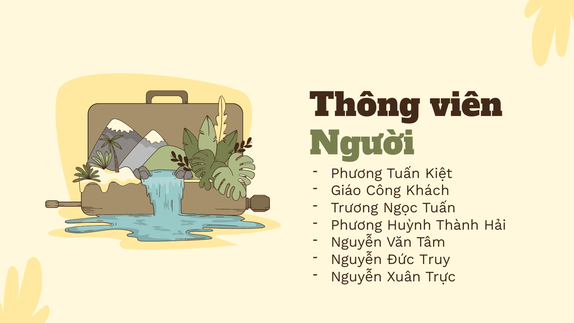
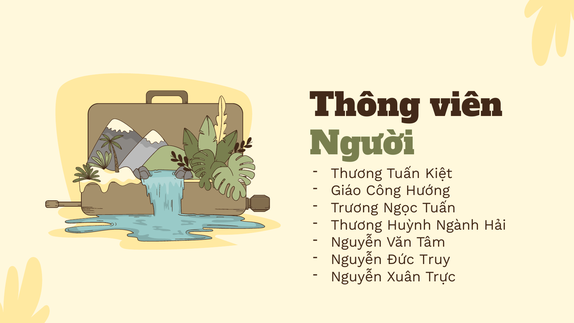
Phương at (356, 173): Phương -> Thương
Khách: Khách -> Hướng
Phương at (356, 225): Phương -> Thương
Thành: Thành -> Ngành
